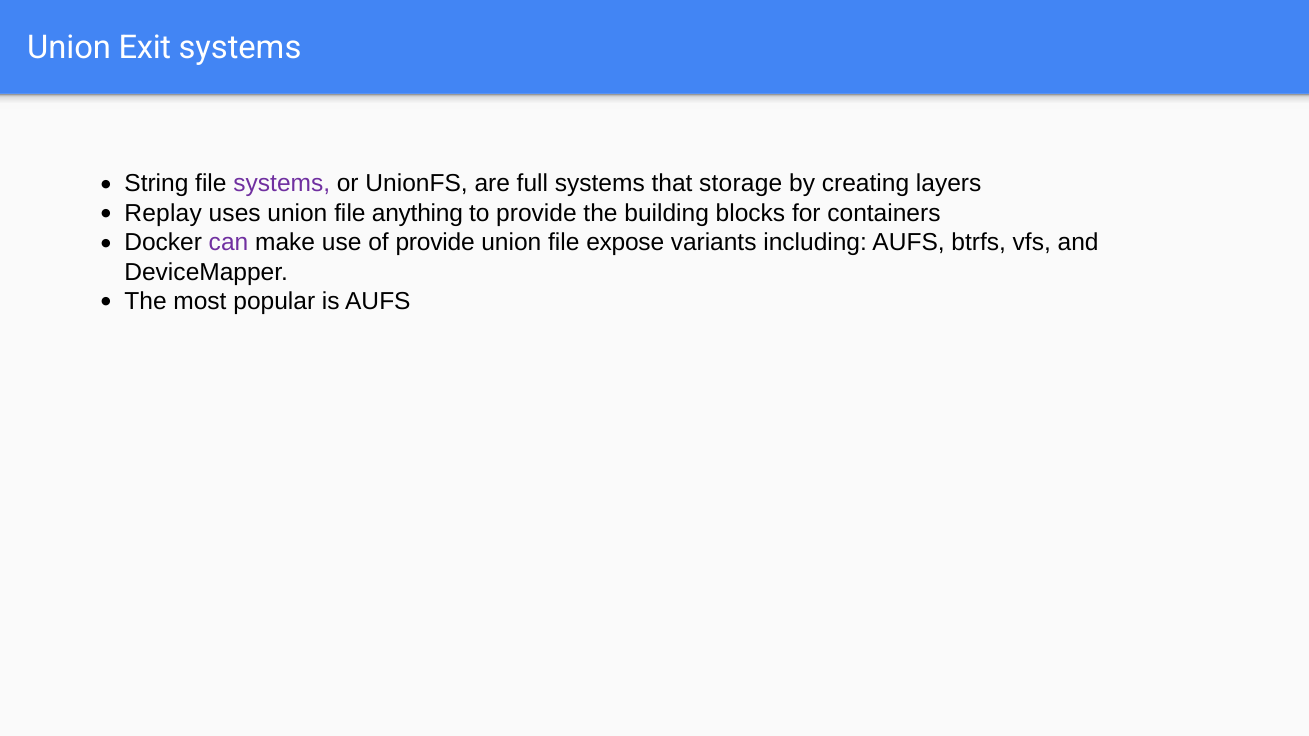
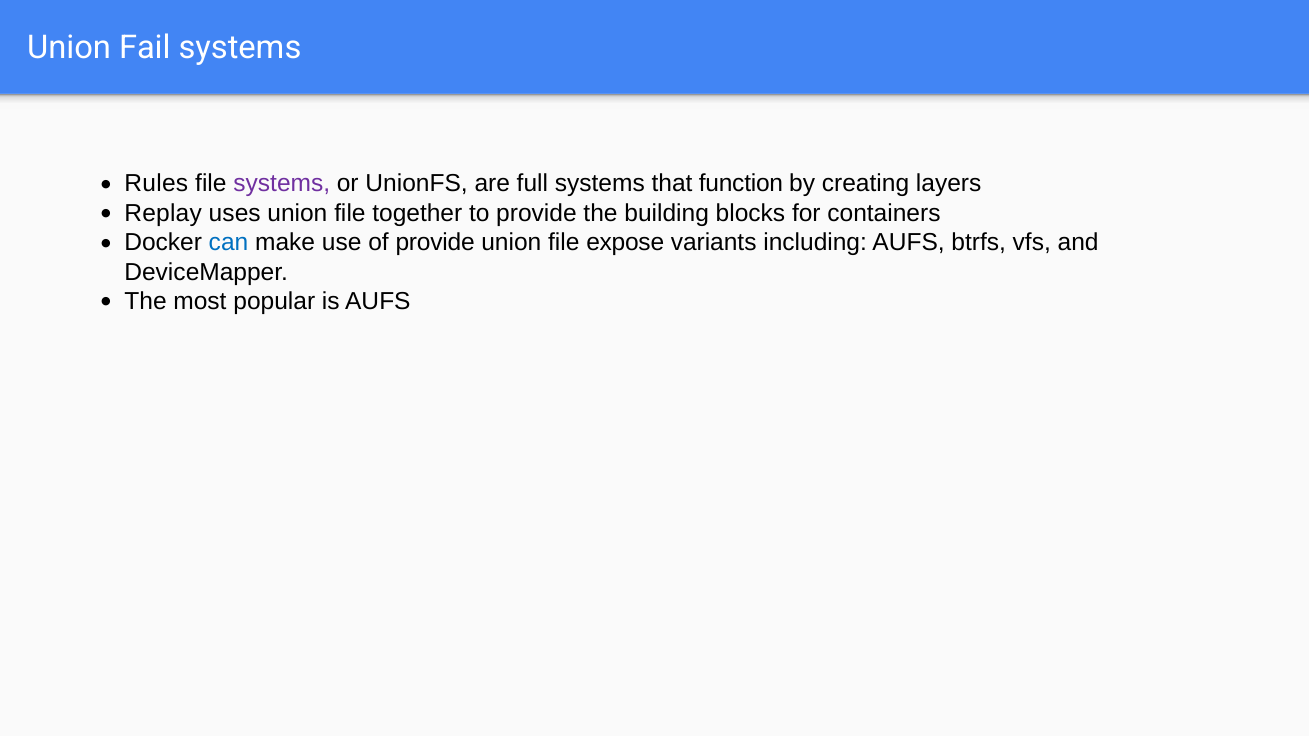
Exit: Exit -> Fail
String: String -> Rules
storage: storage -> function
anything: anything -> together
can colour: purple -> blue
